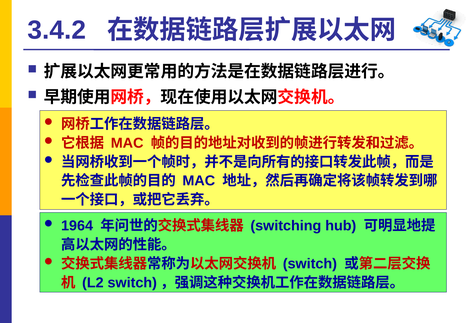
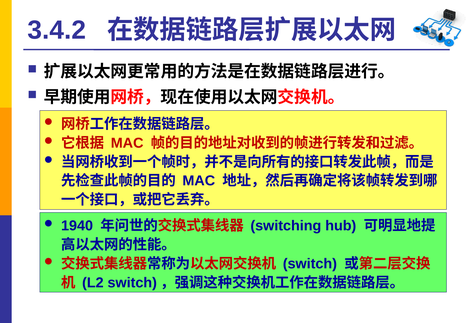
1964: 1964 -> 1940
